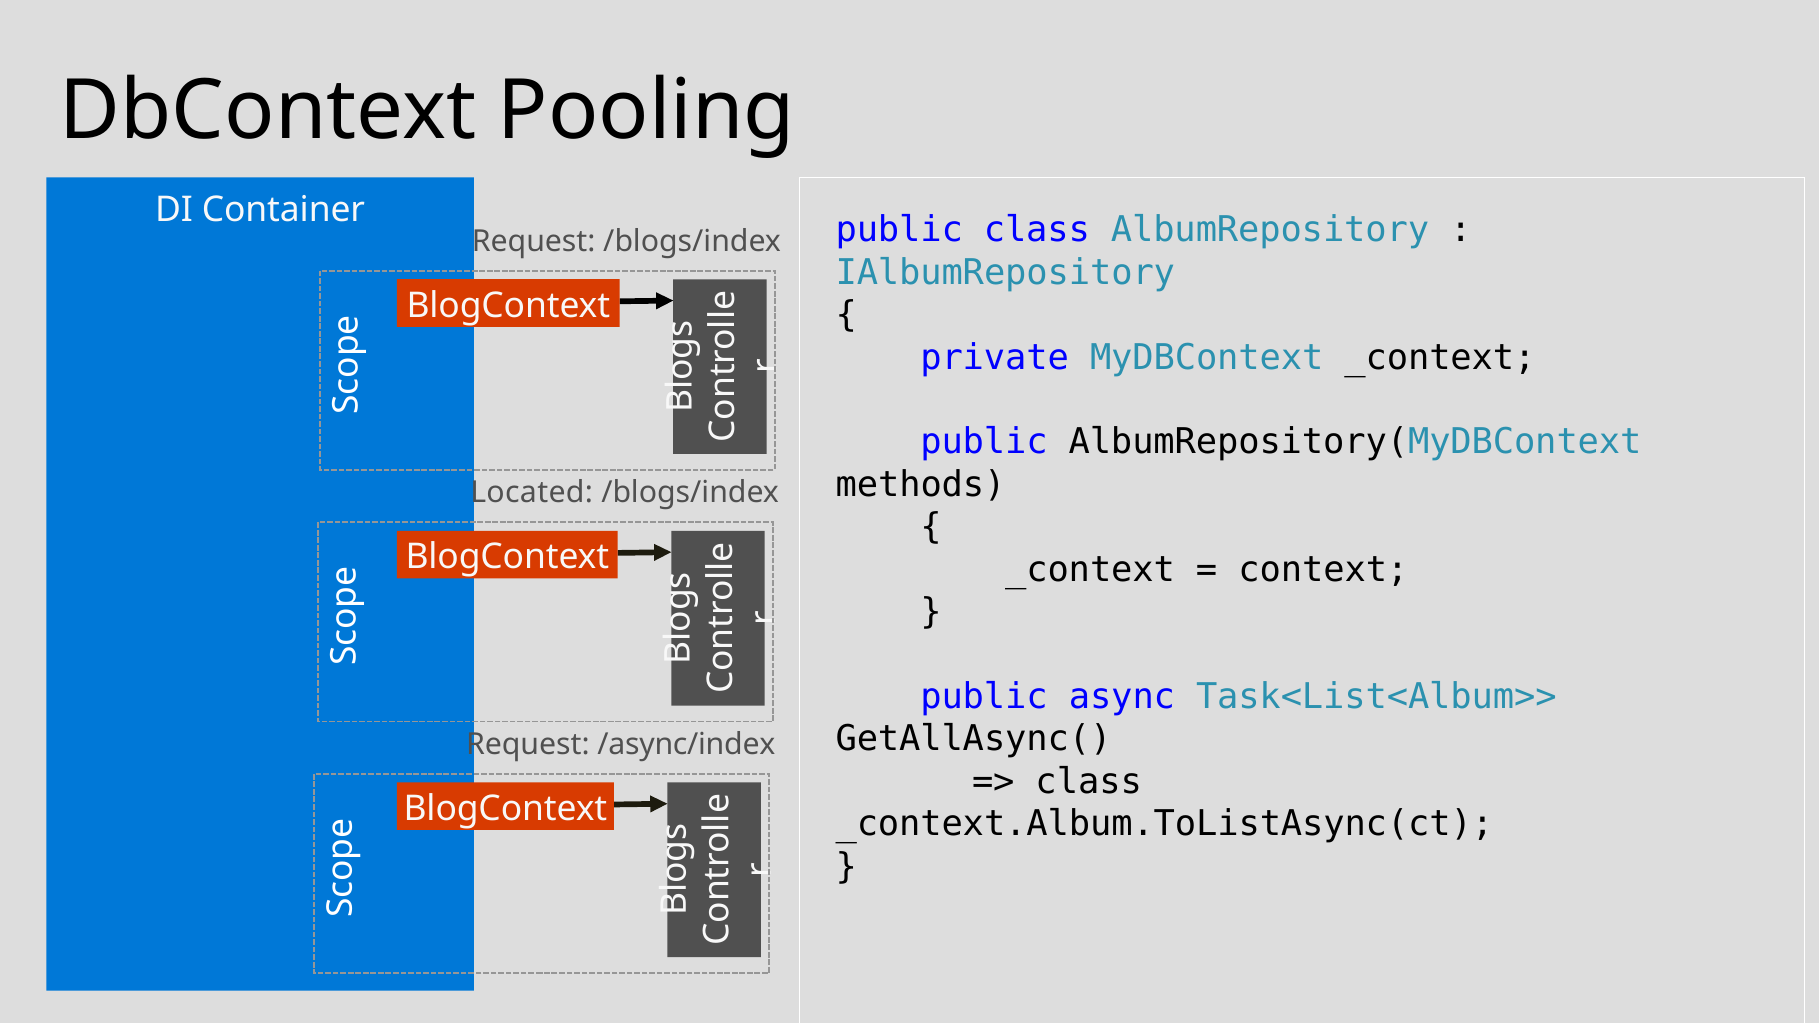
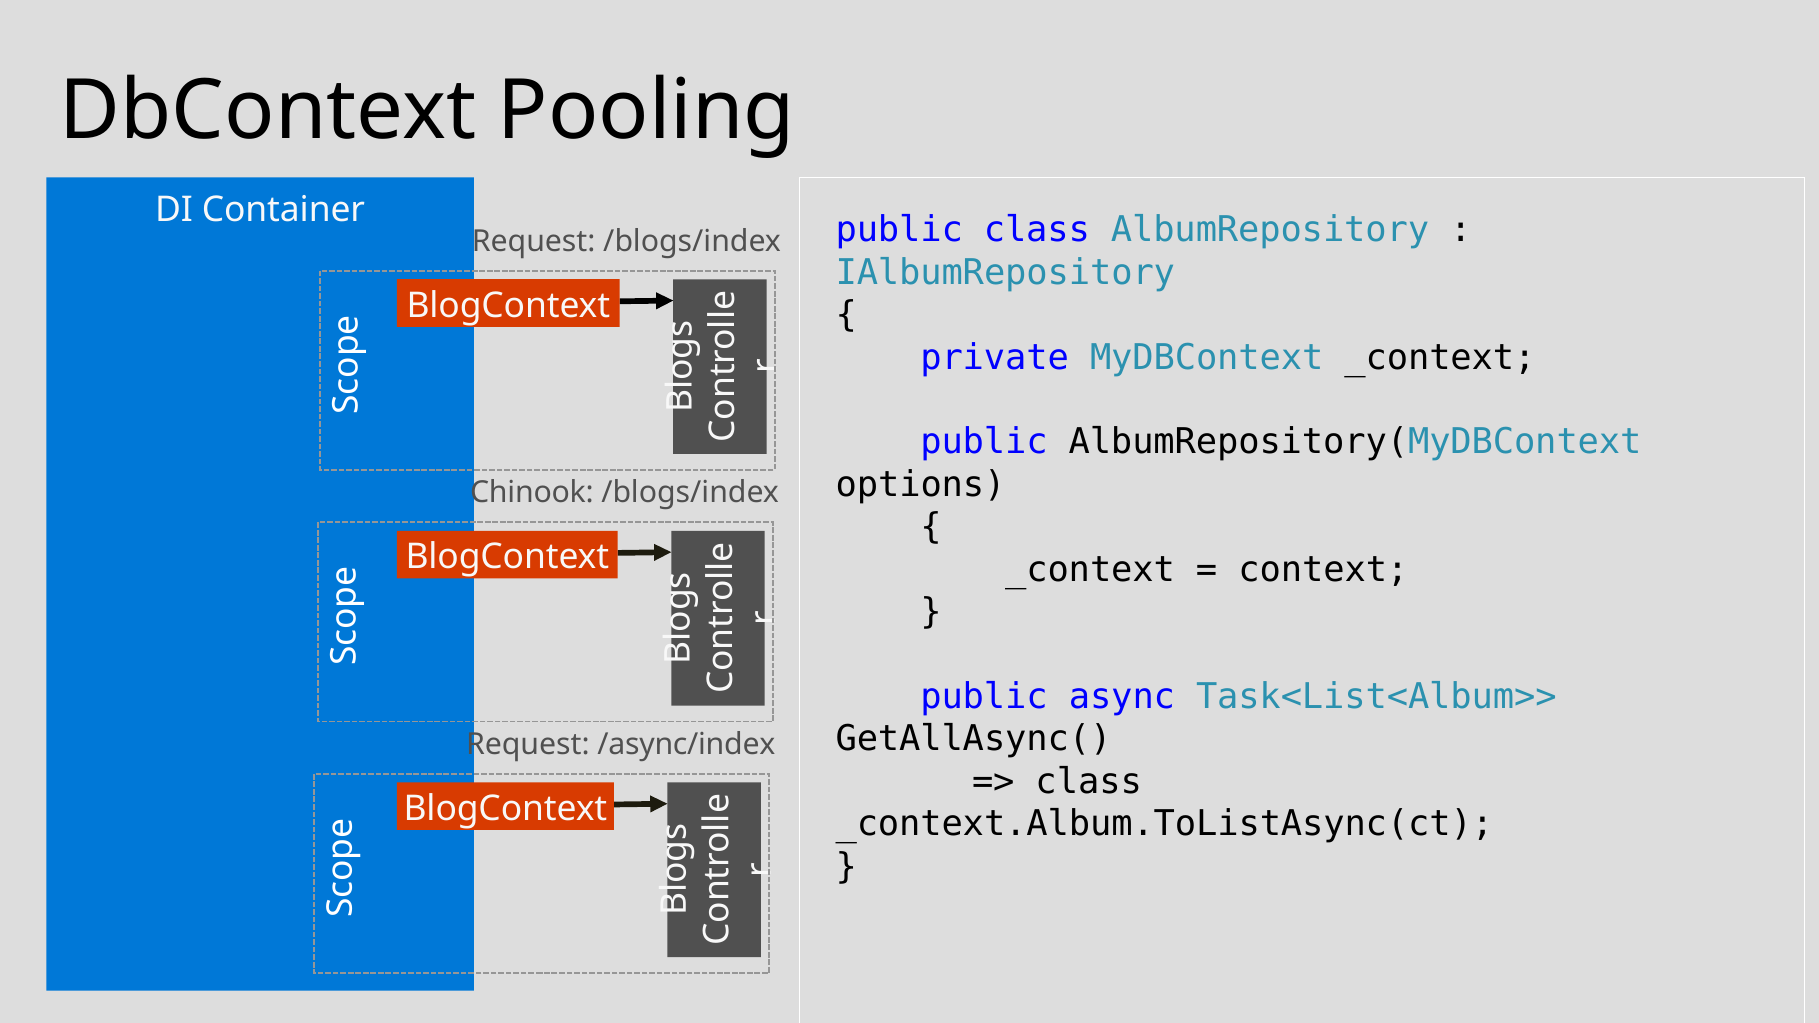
methods: methods -> options
Located: Located -> Chinook
